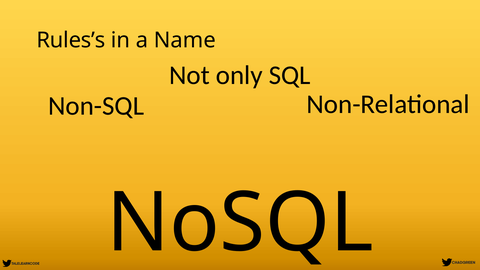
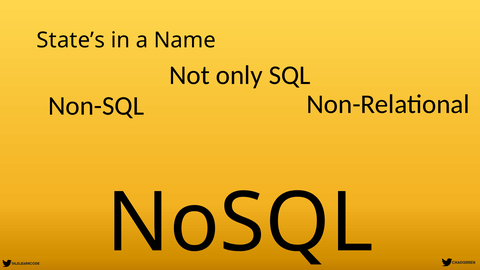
Rules’s: Rules’s -> State’s
